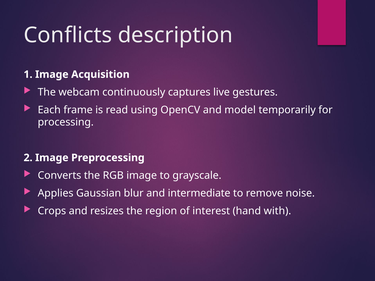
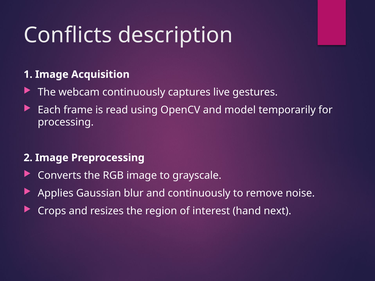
and intermediate: intermediate -> continuously
with: with -> next
